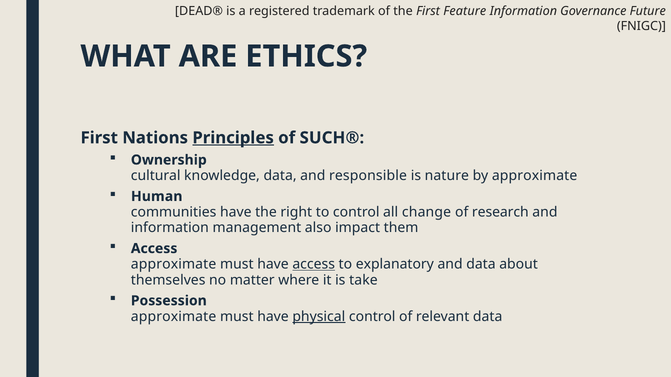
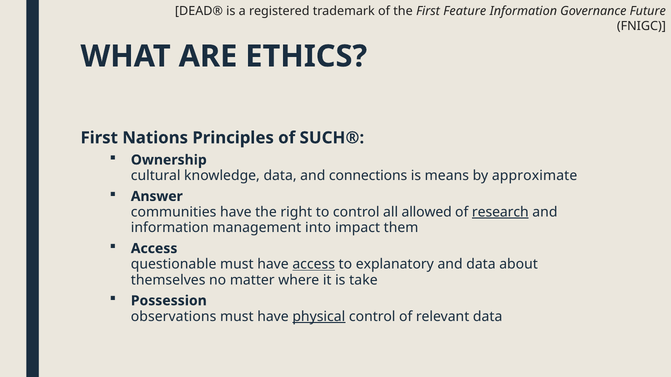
Principles underline: present -> none
responsible: responsible -> connections
nature: nature -> means
Human: Human -> Answer
change: change -> allowed
research underline: none -> present
also: also -> into
approximate at (174, 265): approximate -> questionable
approximate at (174, 317): approximate -> observations
